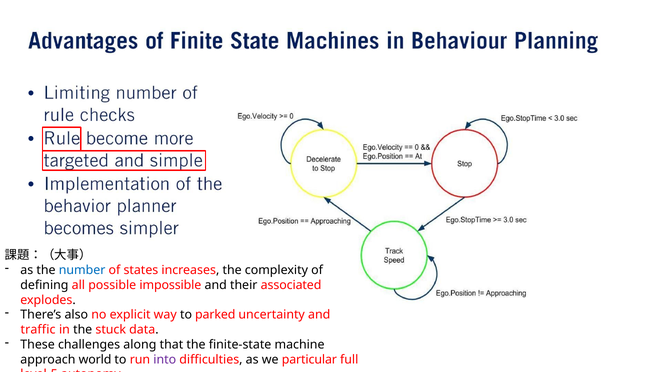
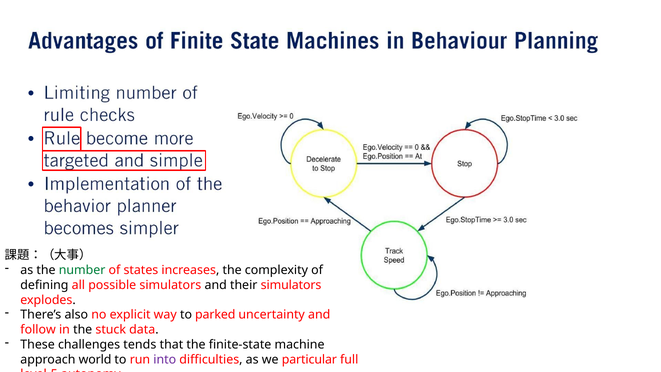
number colour: blue -> green
possible impossible: impossible -> simulators
their associated: associated -> simulators
traffic: traffic -> follow
along: along -> tends
